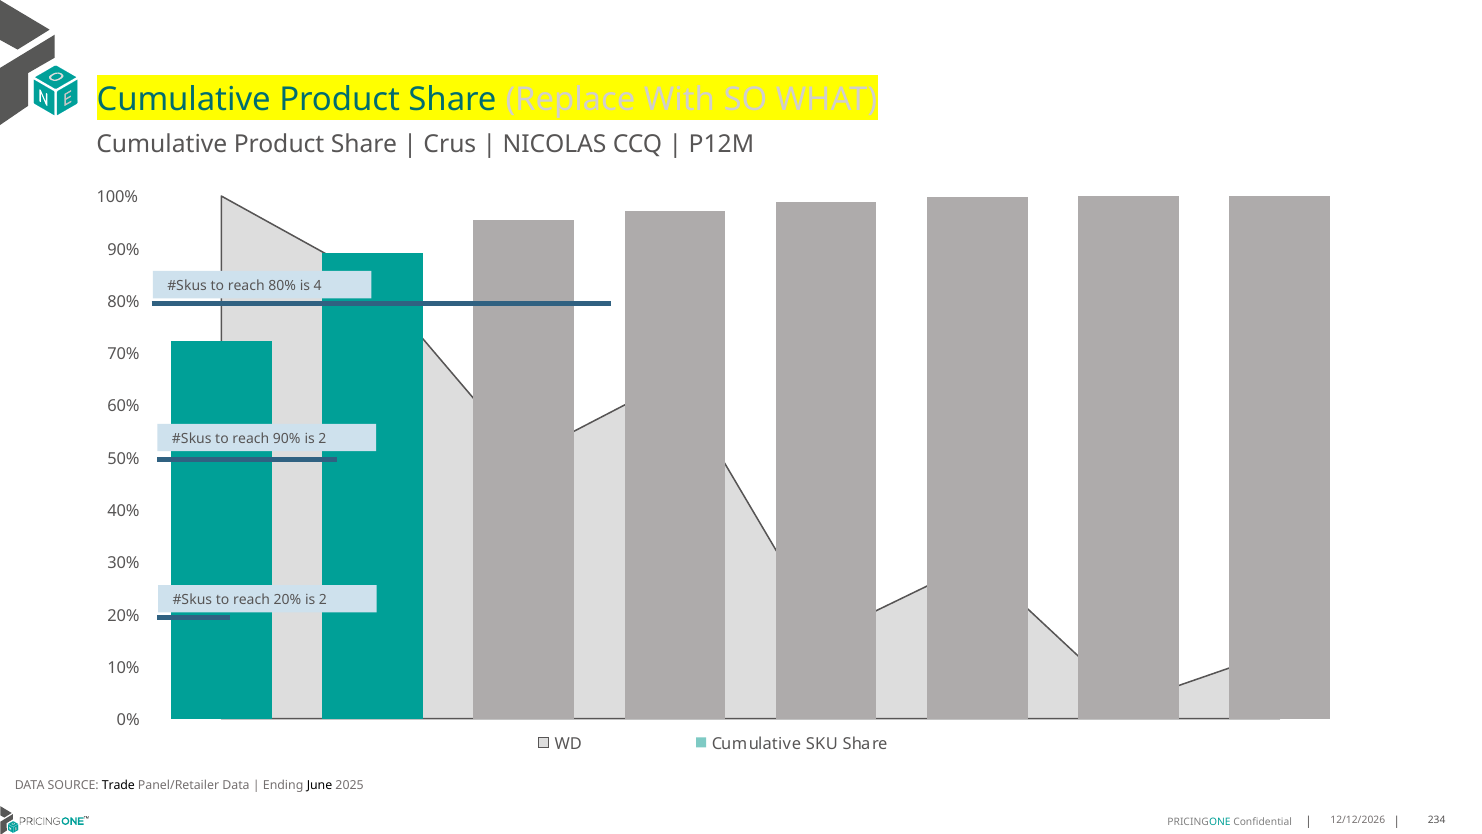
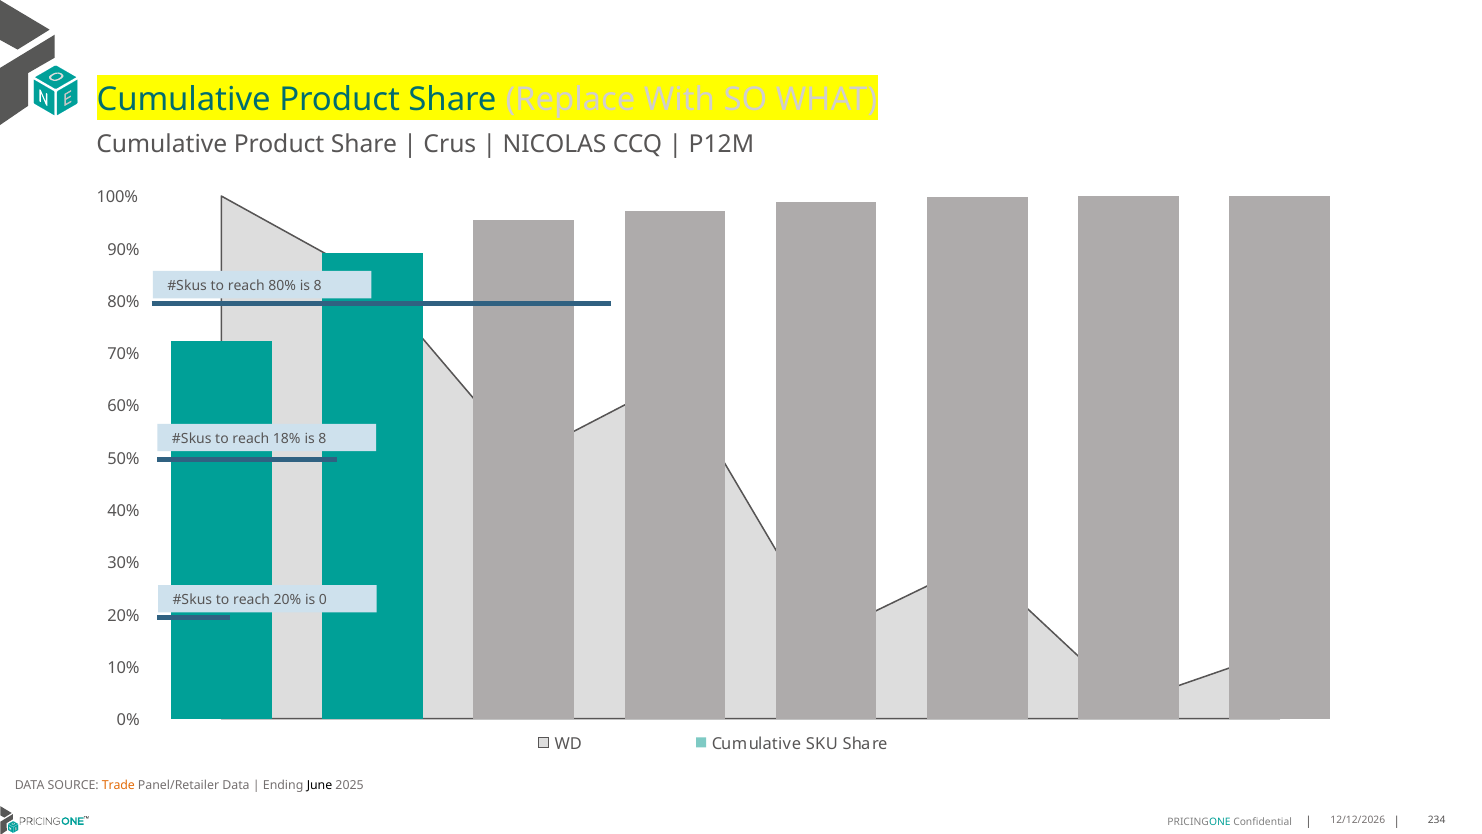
80% is 4: 4 -> 8
reach 90%: 90% -> 18%
2 at (322, 438): 2 -> 8
20% is 2: 2 -> 0
Trade colour: black -> orange
